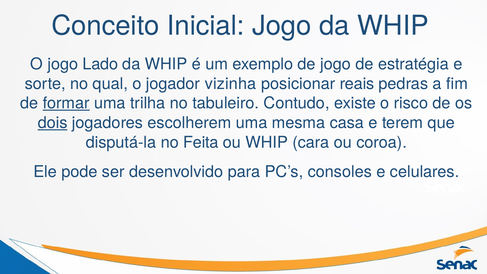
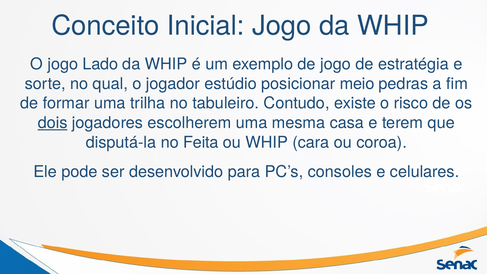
vizinha: vizinha -> estúdio
reais: reais -> meio
formar underline: present -> none
